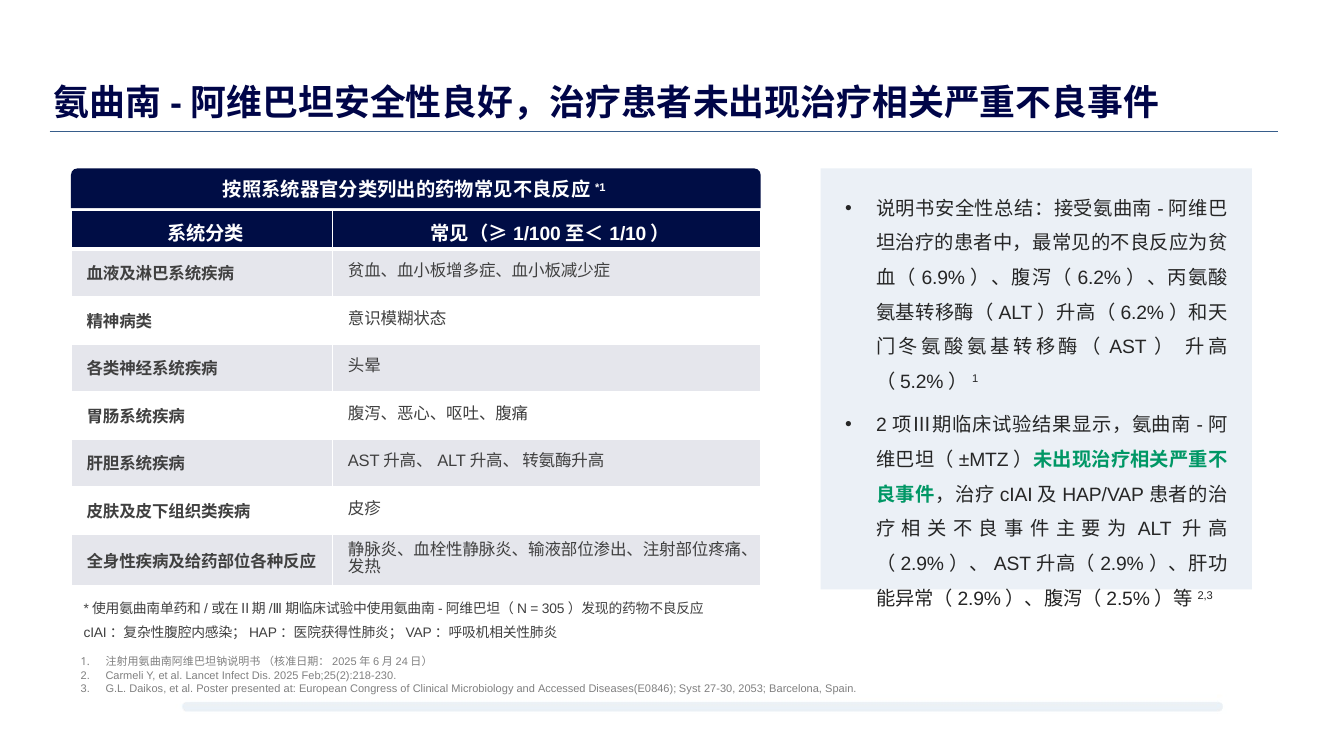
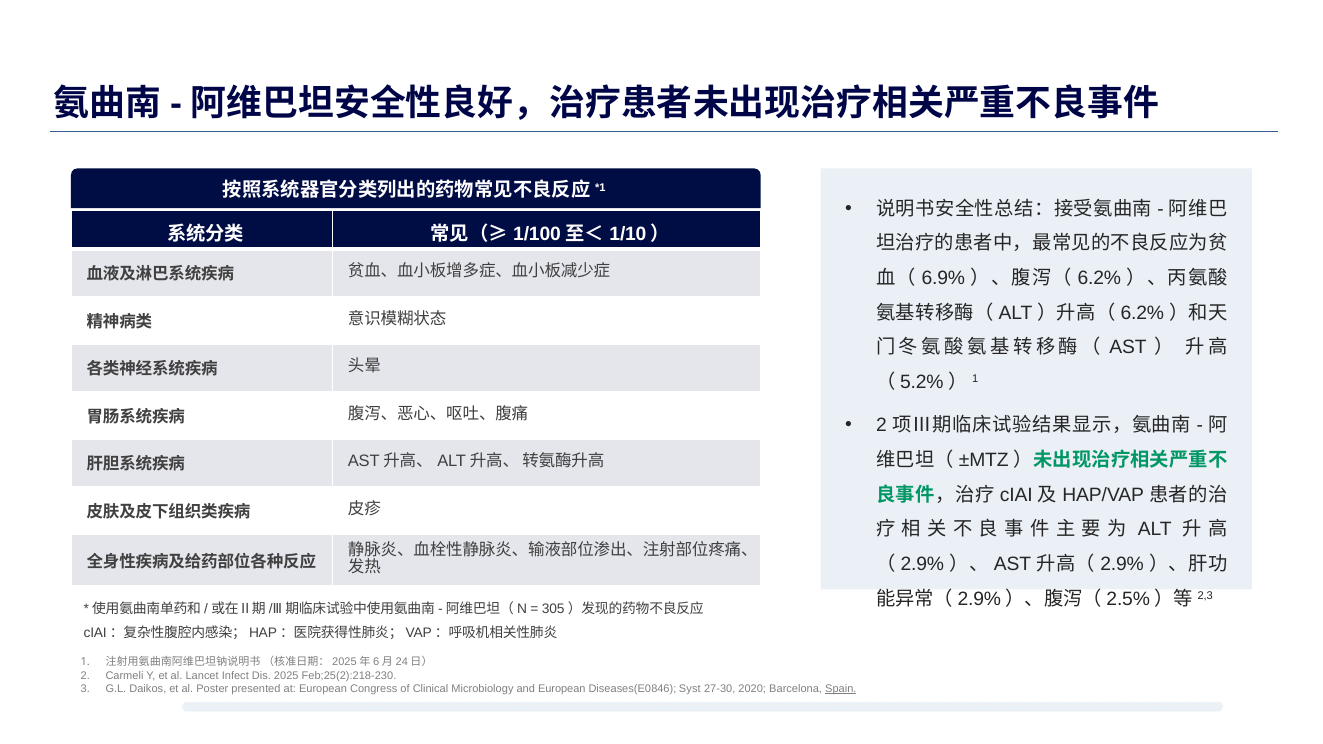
and Accessed: Accessed -> European
2053: 2053 -> 2020
Spain underline: none -> present
